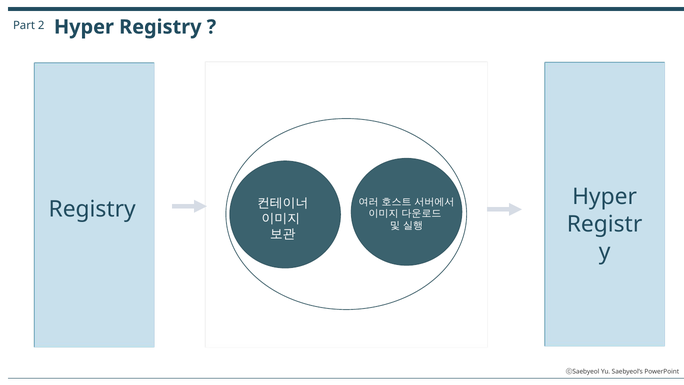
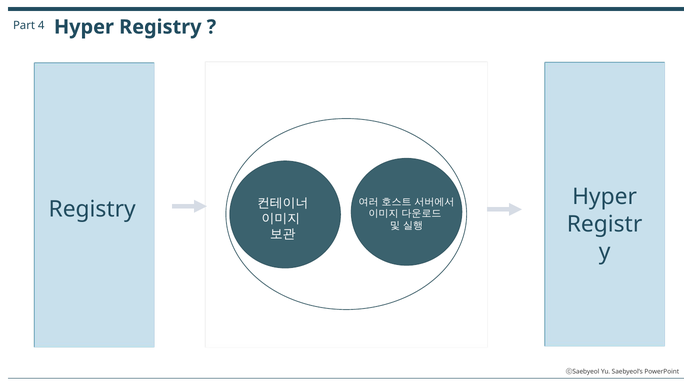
2: 2 -> 4
